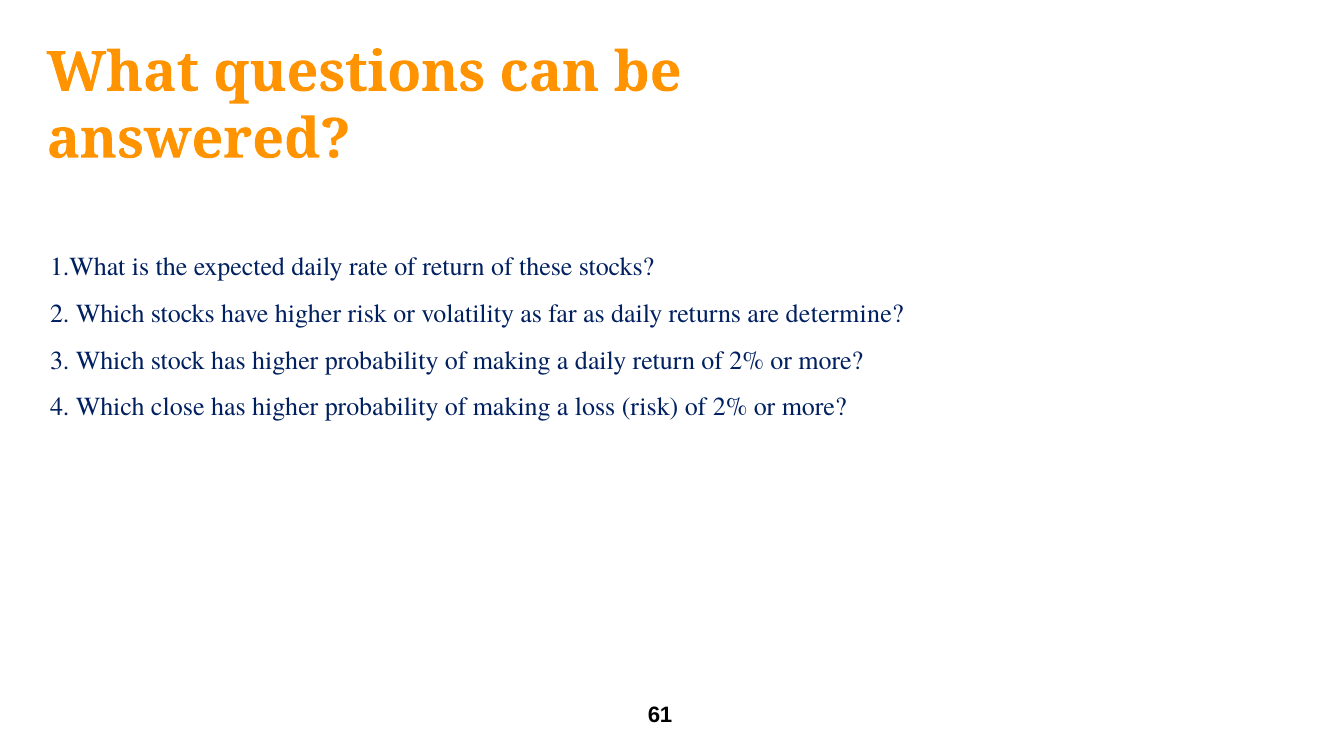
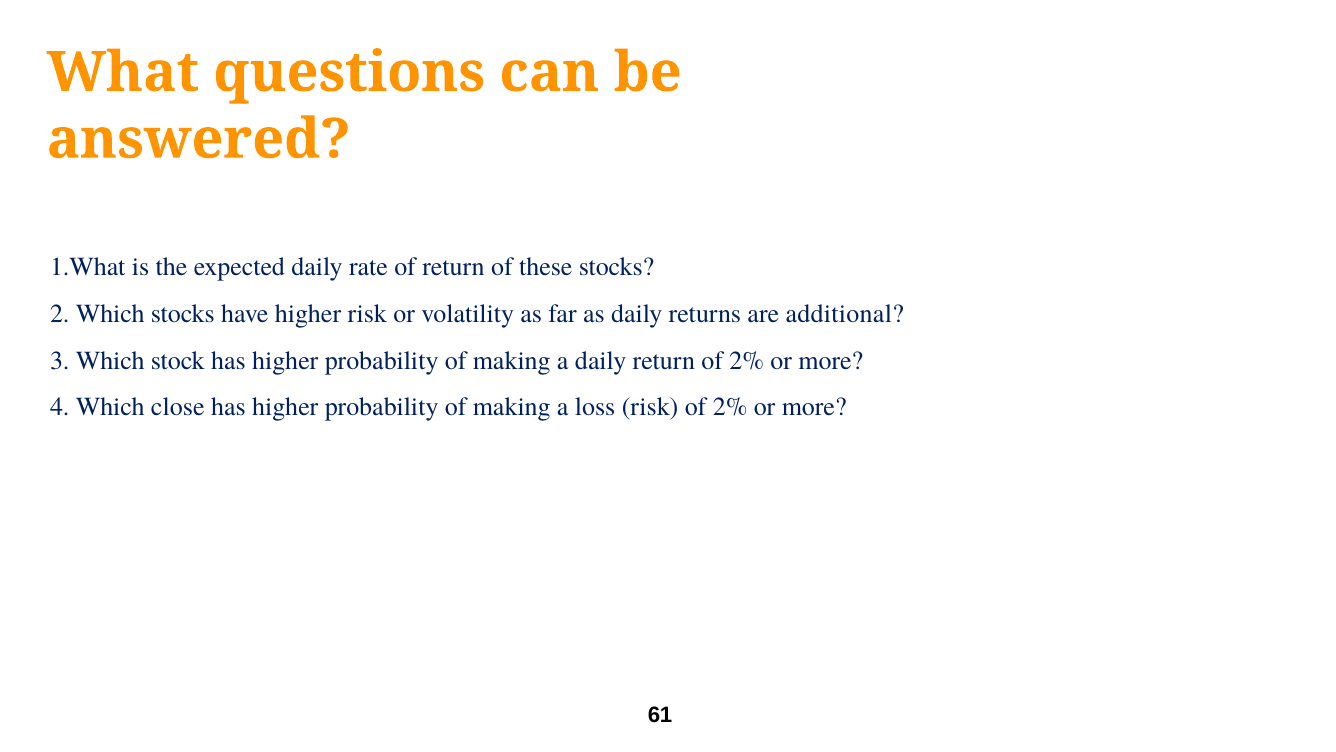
determine: determine -> additional
